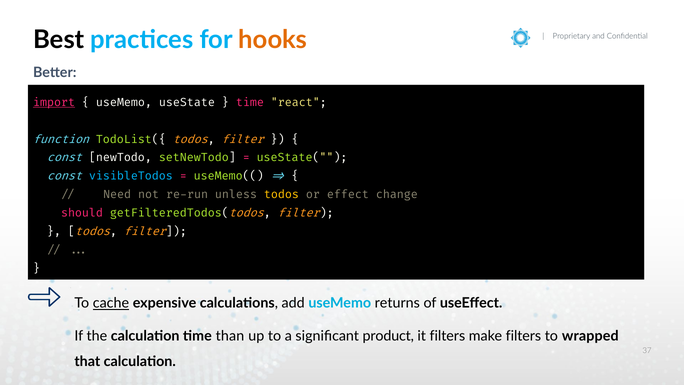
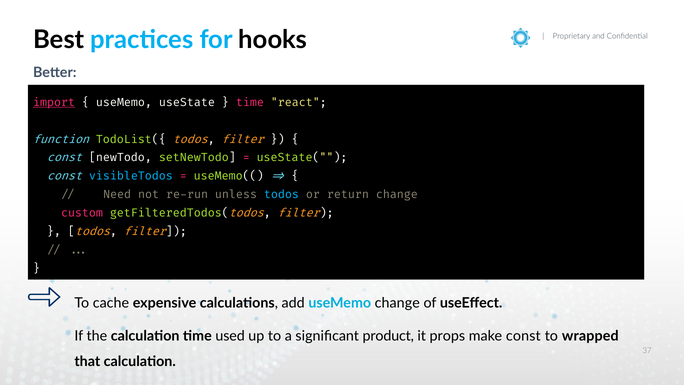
hooks colour: orange -> black
todos at (281, 195) colour: yellow -> light blue
effect: effect -> return
should: should -> custom
cache underline: present -> none
useMemo returns: returns -> change
than: than -> used
it filters: filters -> props
make filters: filters -> const
